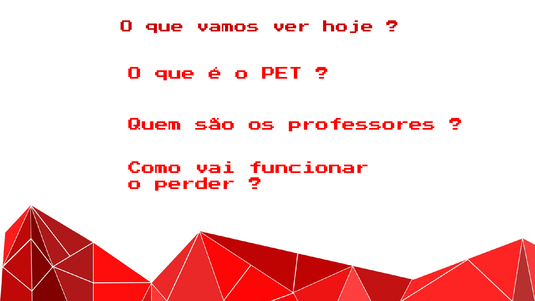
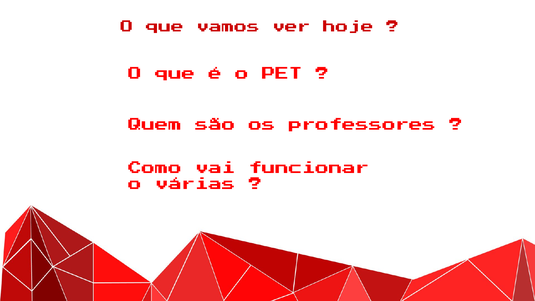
perder: perder -> várias
